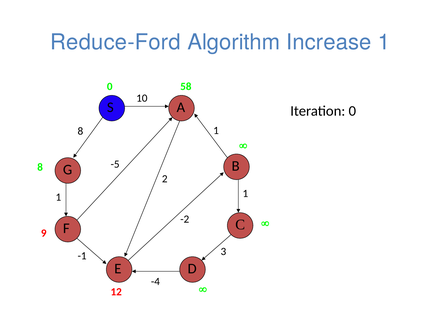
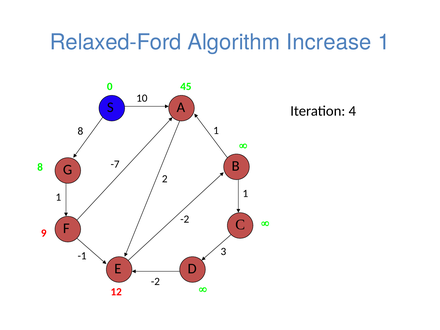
Reduce-Ford: Reduce-Ford -> Relaxed-Ford
58: 58 -> 45
Iteration 0: 0 -> 4
-5: -5 -> -7
-4 at (155, 282): -4 -> -2
